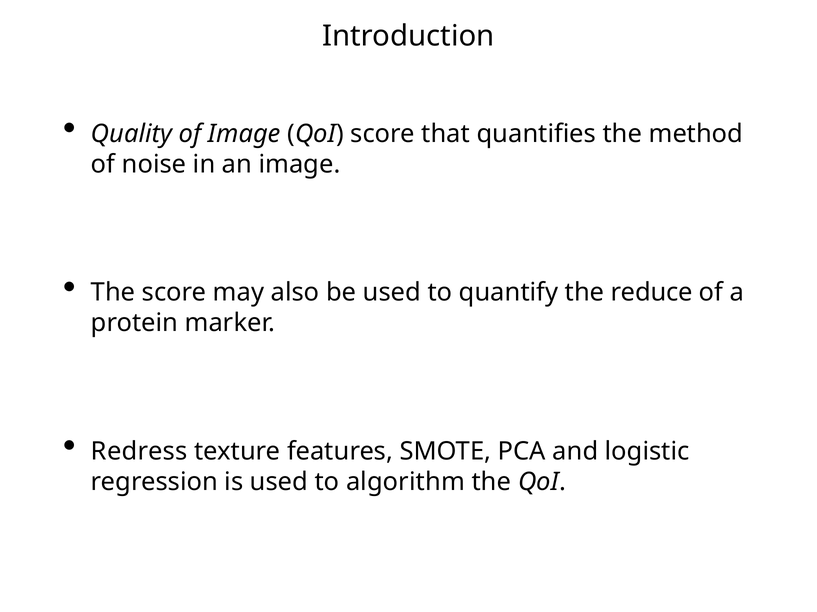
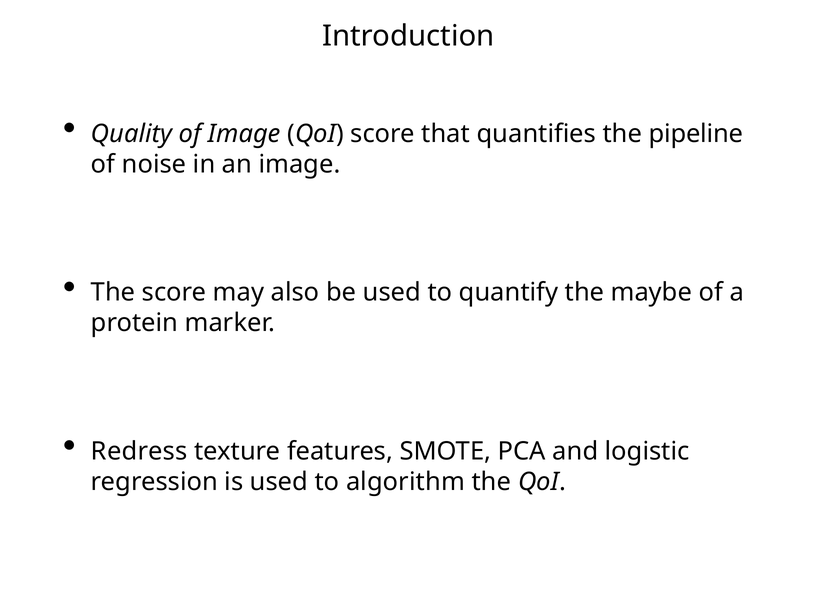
method: method -> pipeline
reduce: reduce -> maybe
